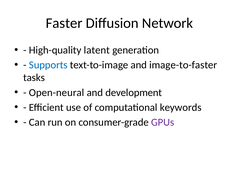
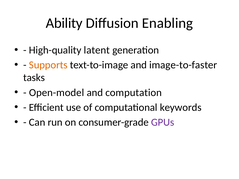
Faster: Faster -> Ability
Network: Network -> Enabling
Supports colour: blue -> orange
Open-neural: Open-neural -> Open-model
development: development -> computation
